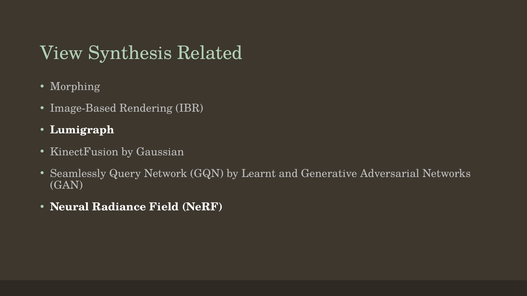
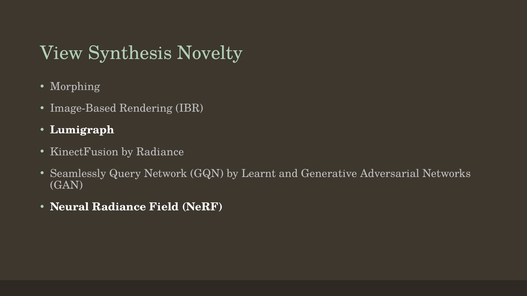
Related: Related -> Novelty
by Gaussian: Gaussian -> Radiance
